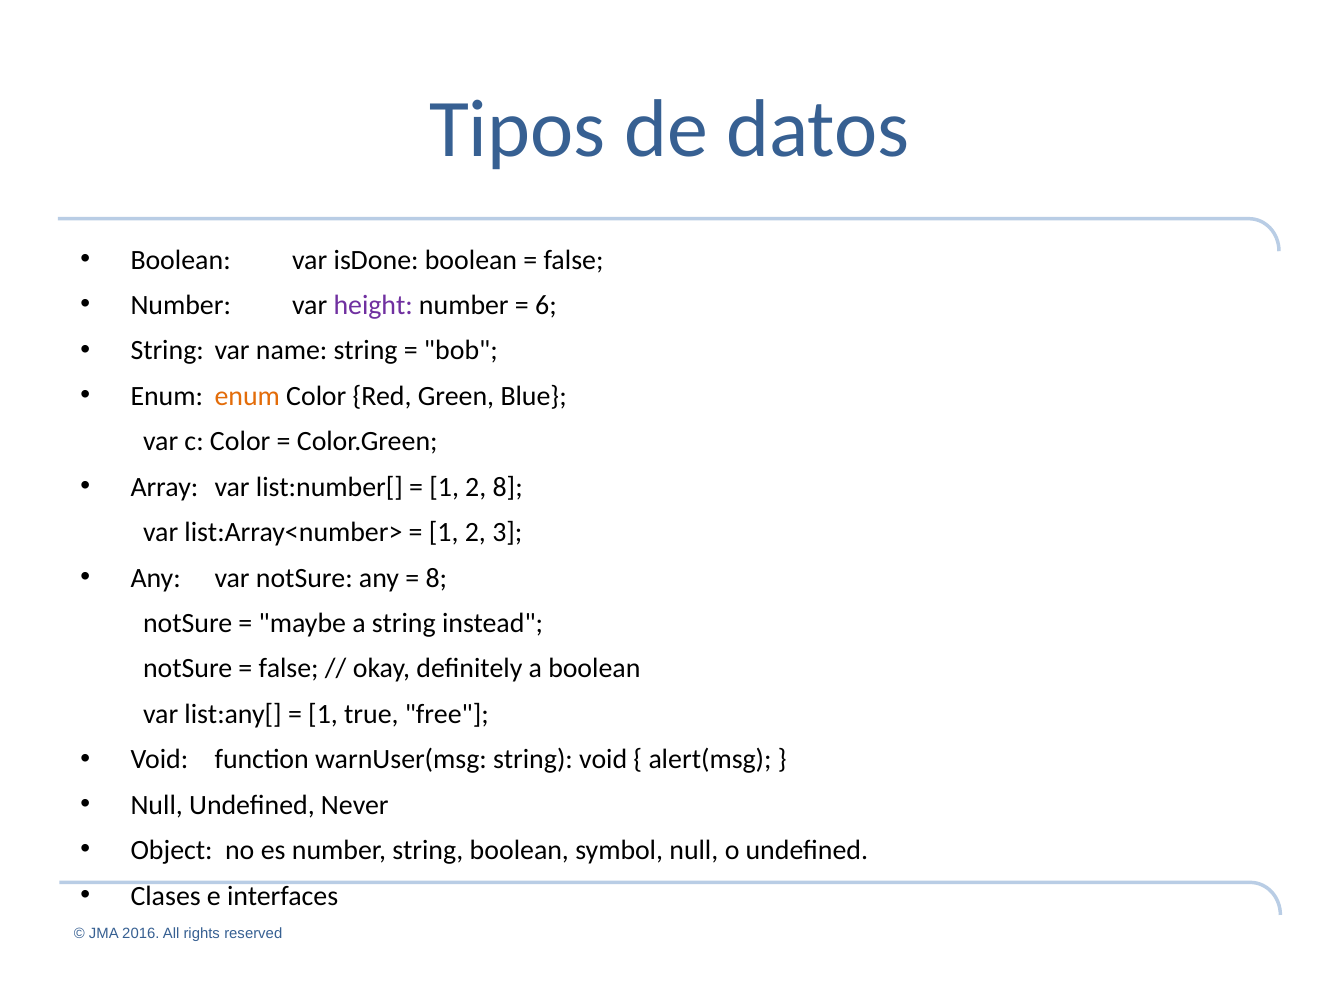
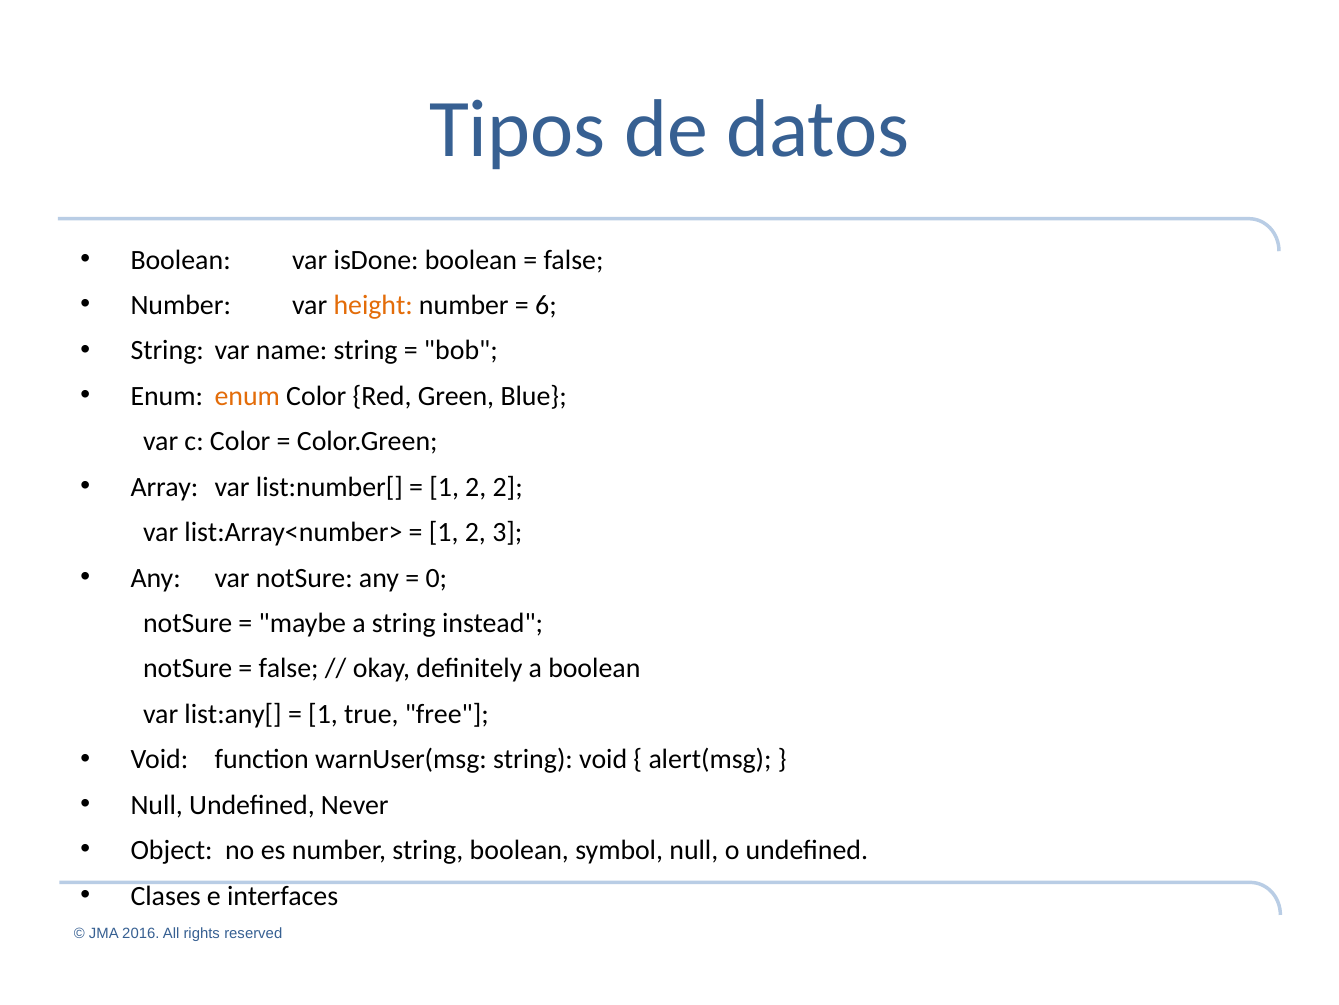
height colour: purple -> orange
2 8: 8 -> 2
8 at (436, 577): 8 -> 0
